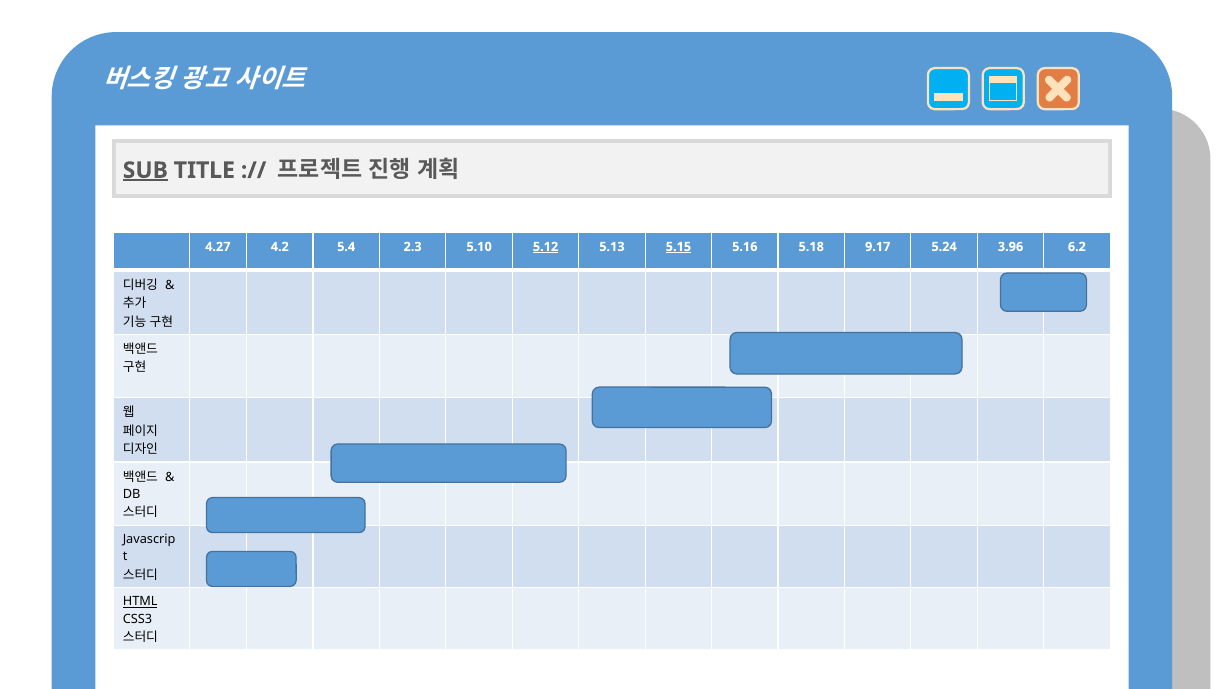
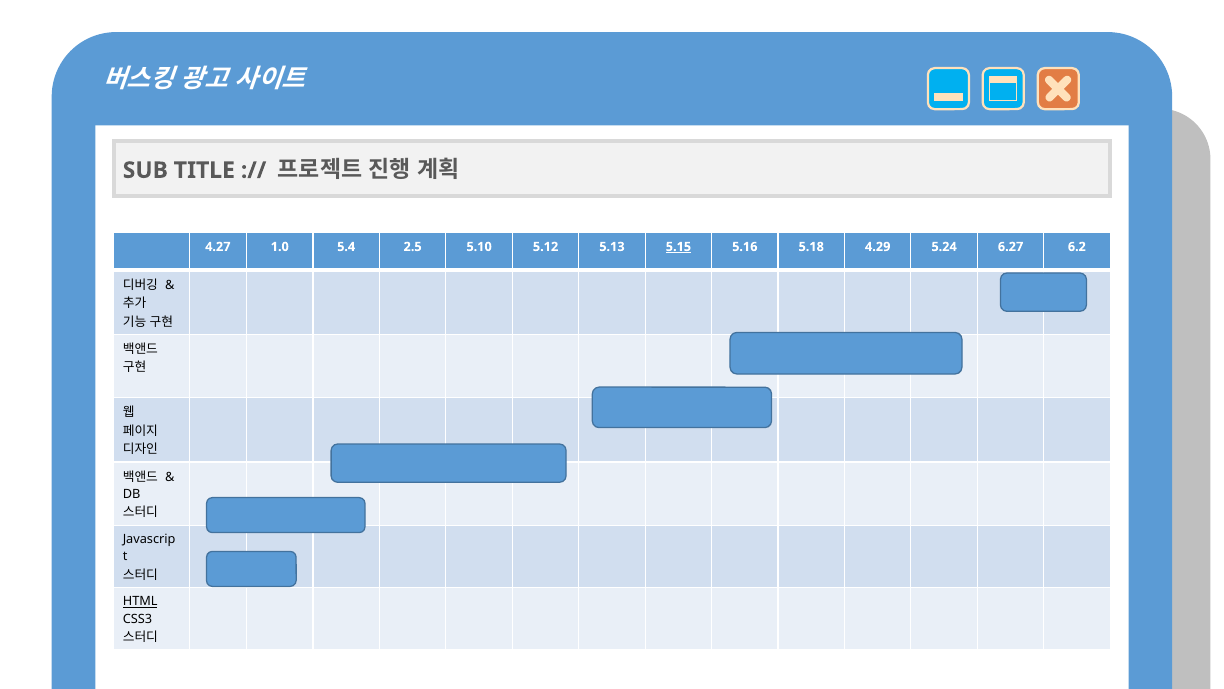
SUB underline: present -> none
4.2: 4.2 -> 1.0
2.3: 2.3 -> 2.5
5.12 underline: present -> none
9.17: 9.17 -> 4.29
3.96: 3.96 -> 6.27
